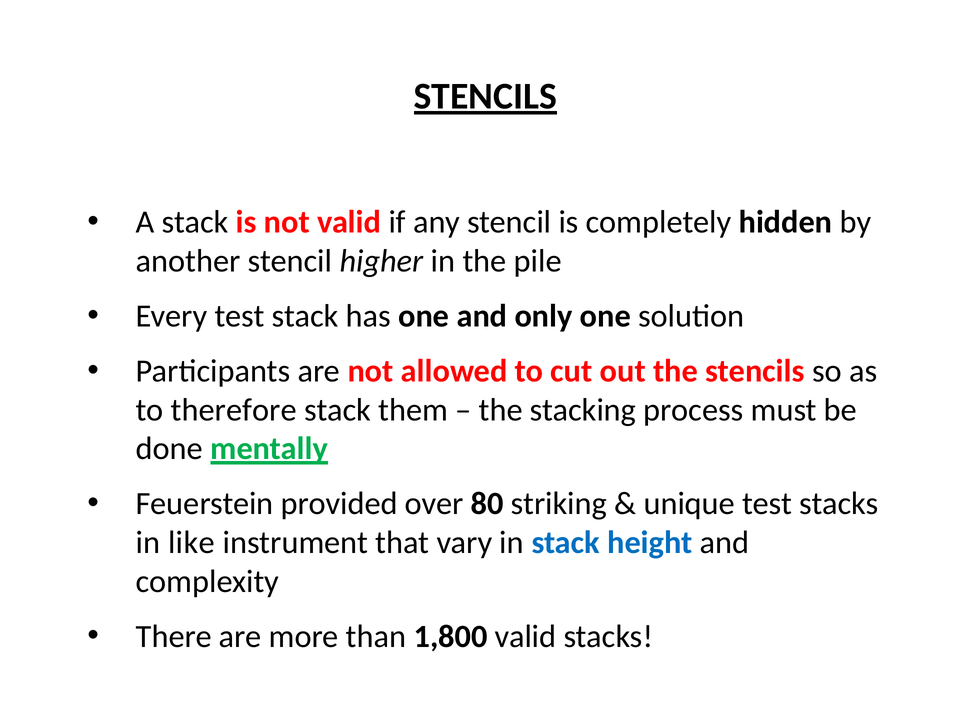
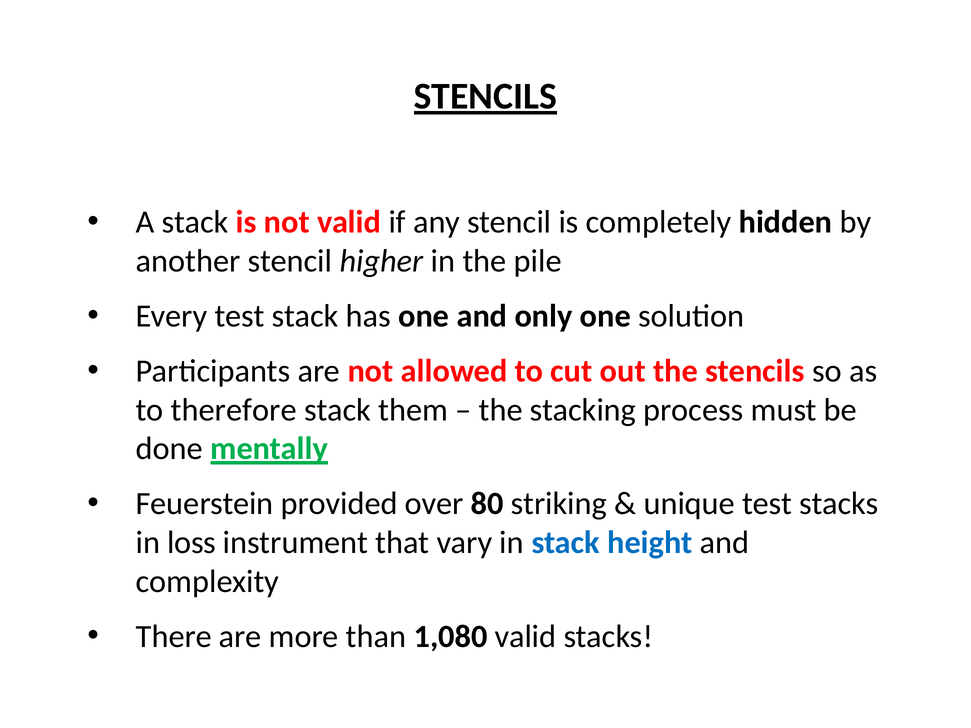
like: like -> loss
1,800: 1,800 -> 1,080
